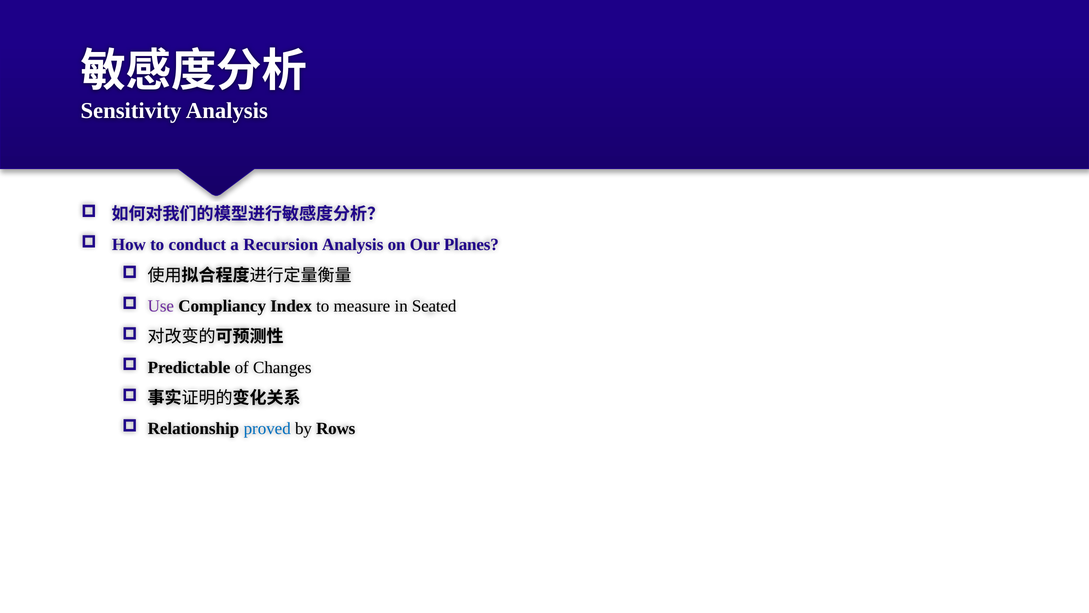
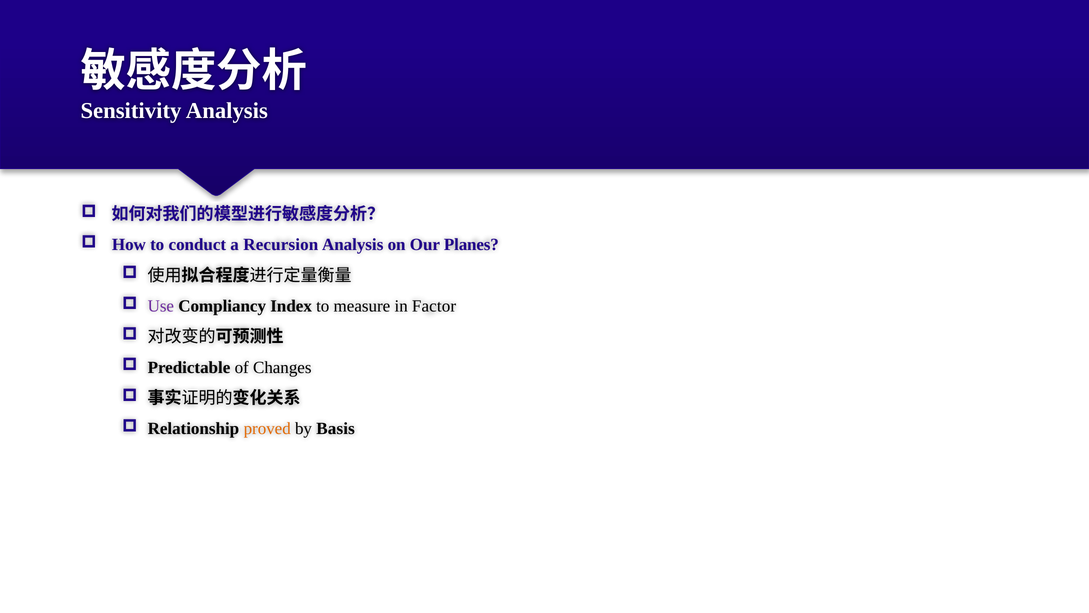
Seated: Seated -> Factor
proved colour: blue -> orange
Rows: Rows -> Basis
